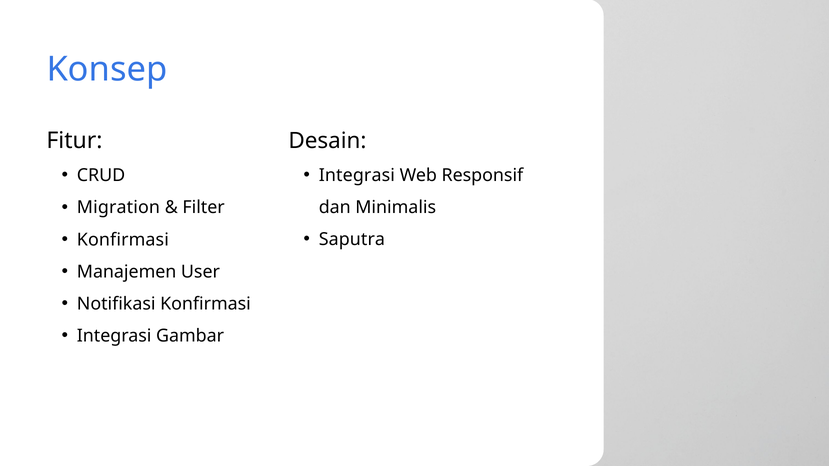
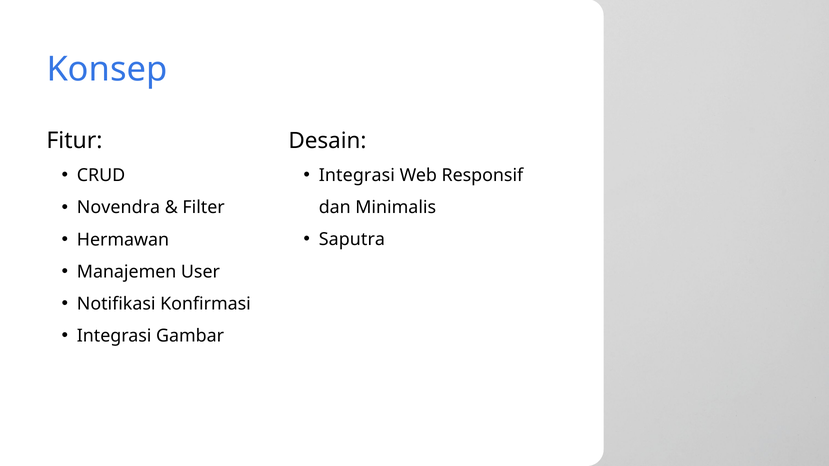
Migration: Migration -> Novendra
Konfirmasi at (123, 240): Konfirmasi -> Hermawan
